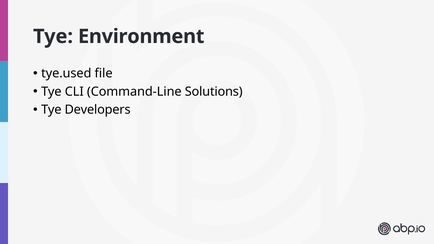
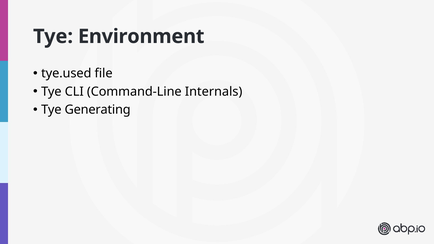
Solutions: Solutions -> Internals
Developers: Developers -> Generating
